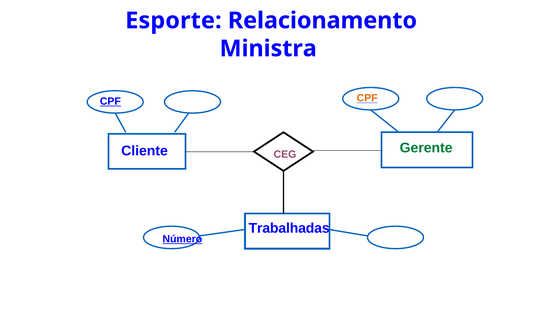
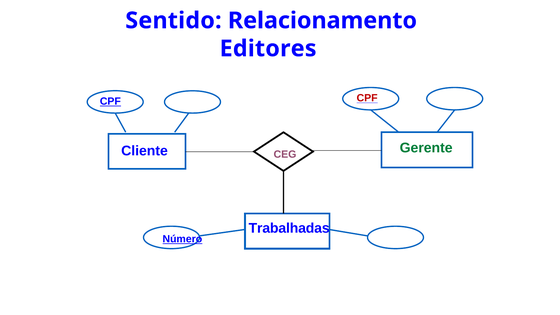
Esporte: Esporte -> Sentido
Ministra: Ministra -> Editores
CPF at (367, 98) colour: orange -> red
